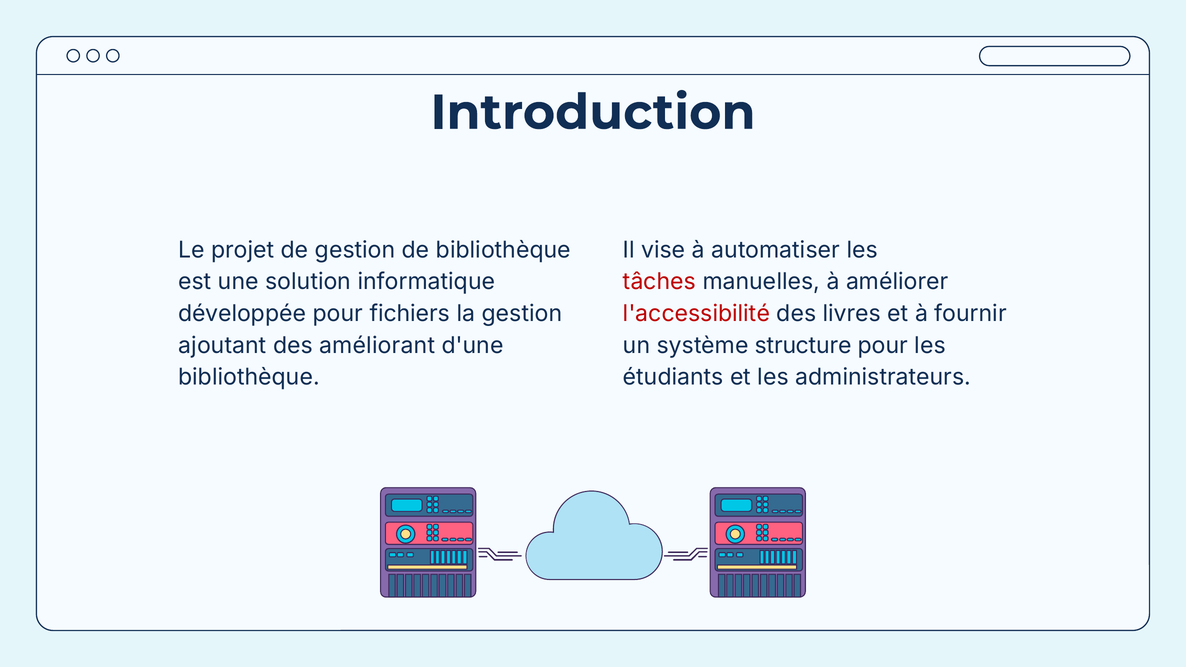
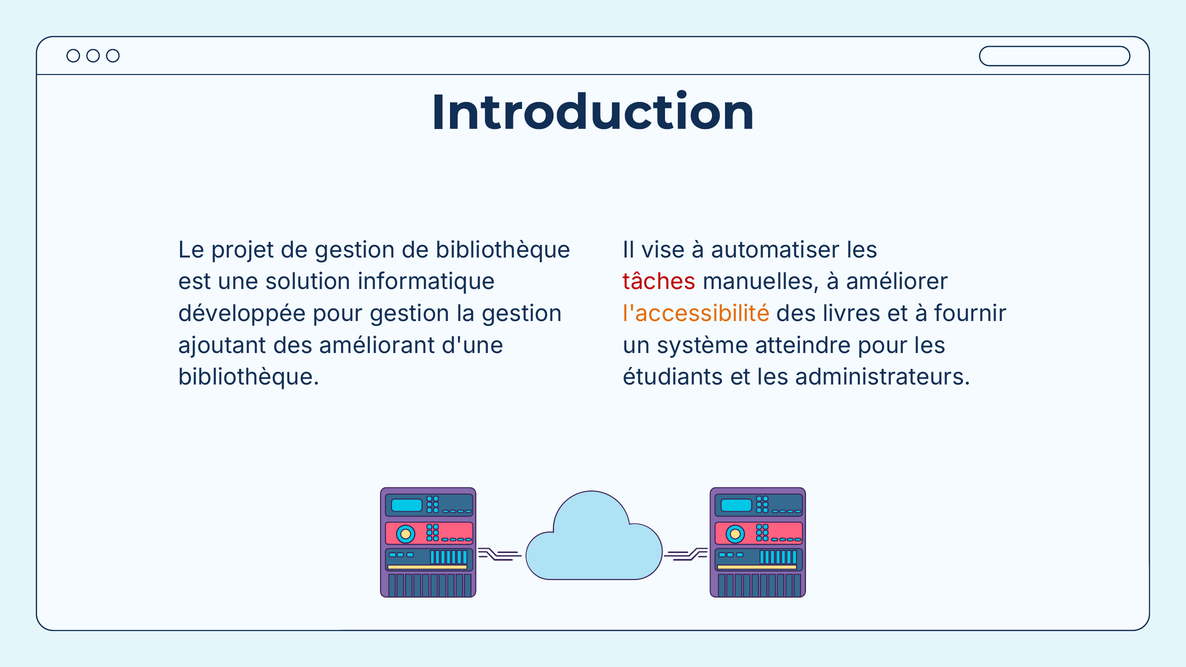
pour fichiers: fichiers -> gestion
l'accessibilité colour: red -> orange
structure: structure -> atteindre
